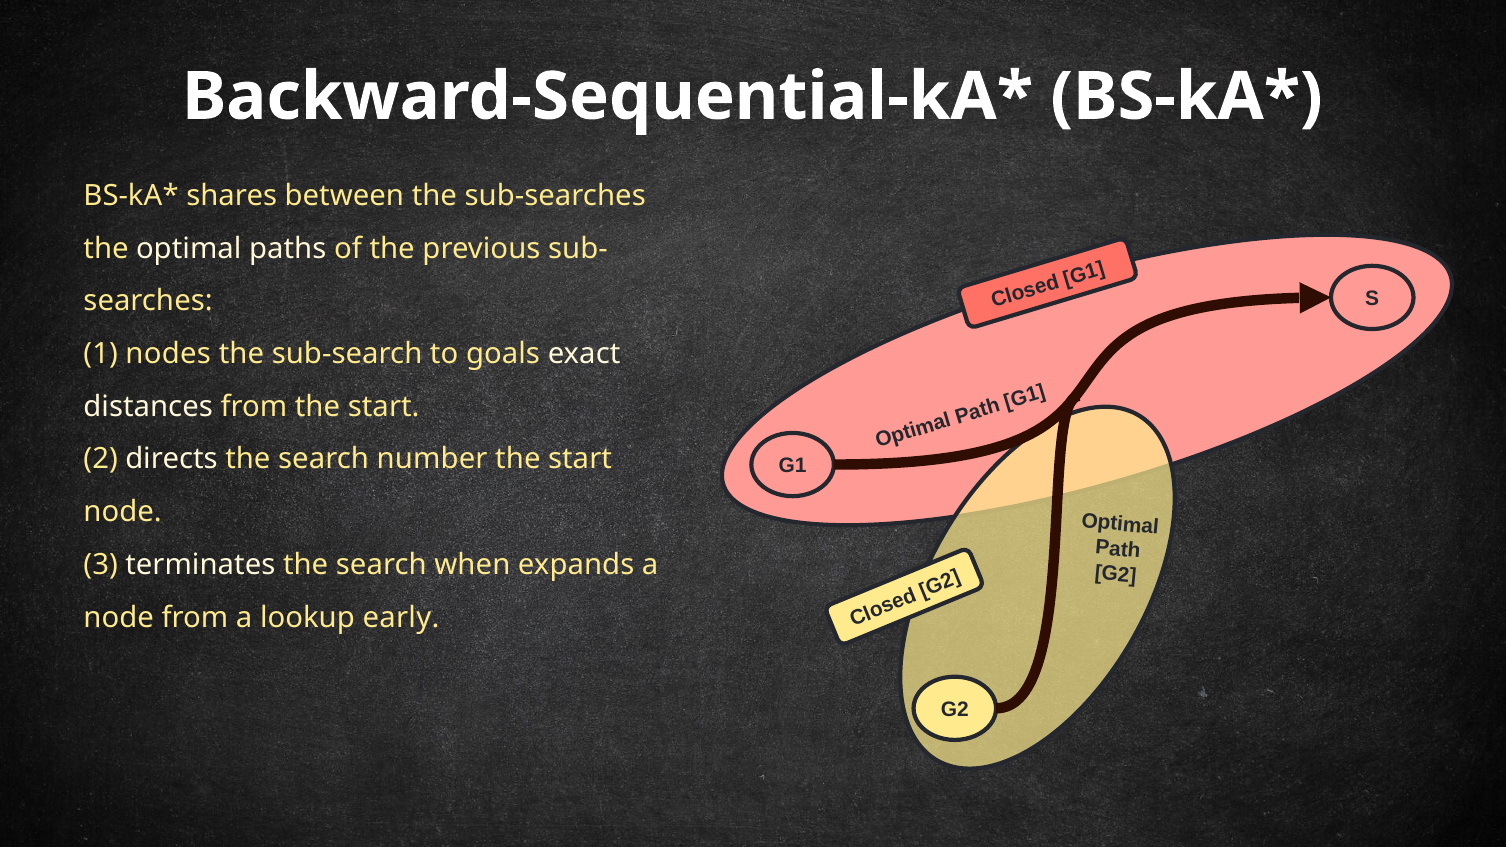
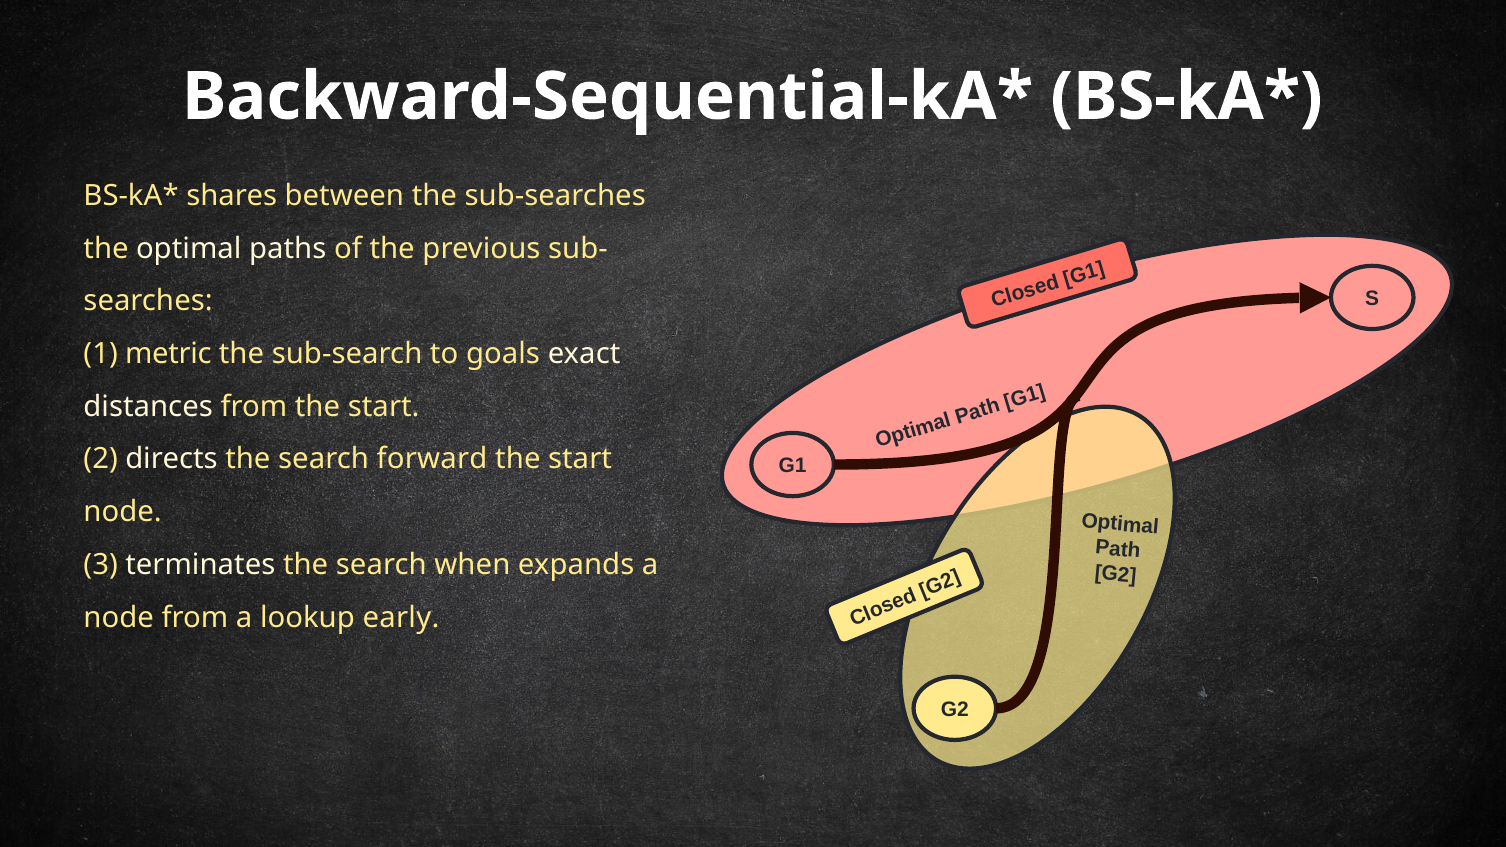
nodes: nodes -> metric
number: number -> forward
